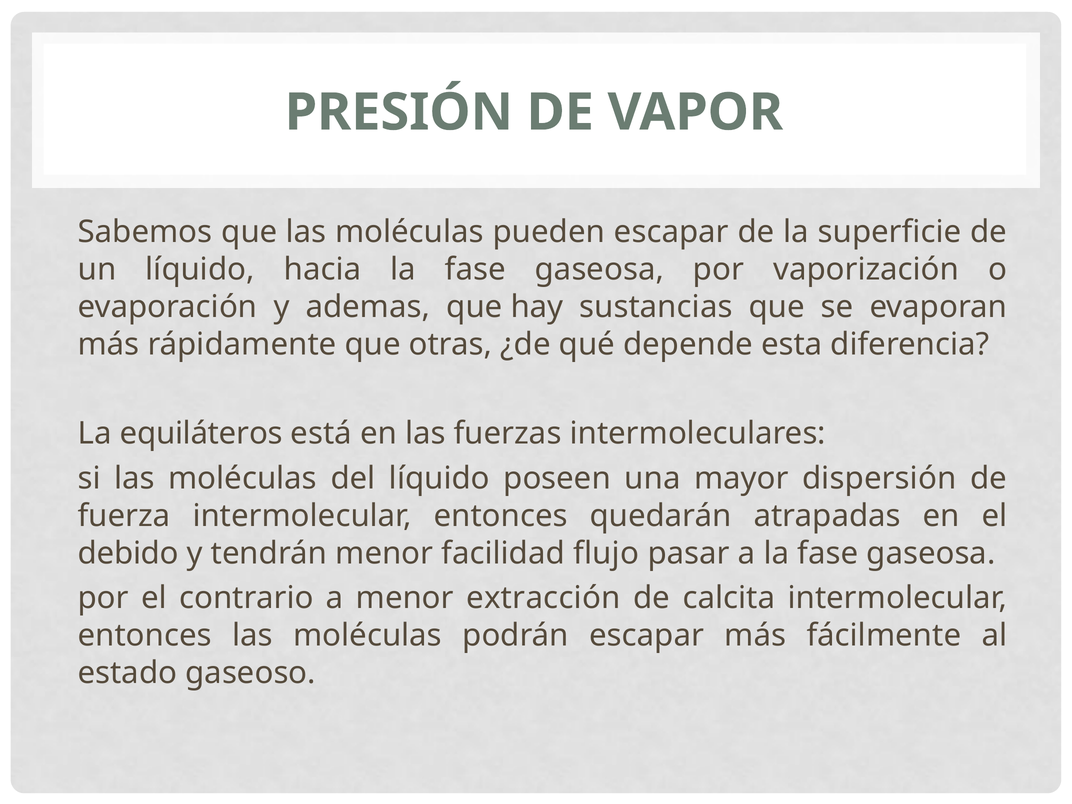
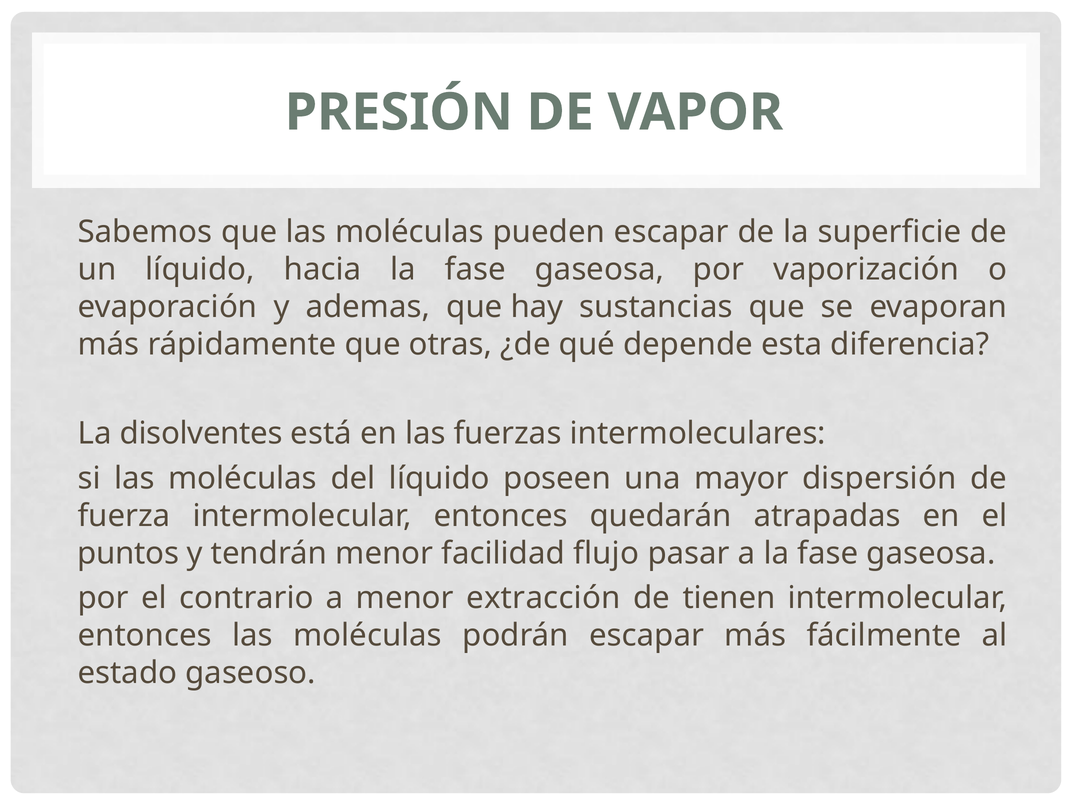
equiláteros: equiláteros -> disolventes
debido: debido -> puntos
calcita: calcita -> tienen
